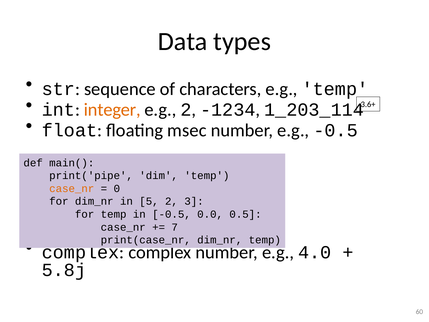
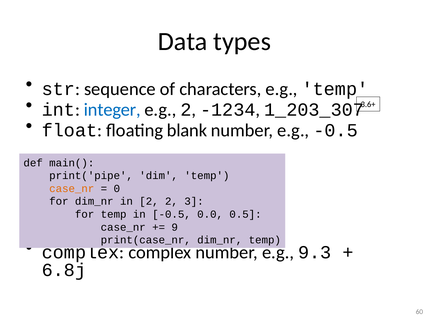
integer colour: orange -> blue
1_203_114: 1_203_114 -> 1_203_307
msec: msec -> blank
in 5: 5 -> 2
7: 7 -> 9
4.0: 4.0 -> 9.3
5.8j: 5.8j -> 6.8j
